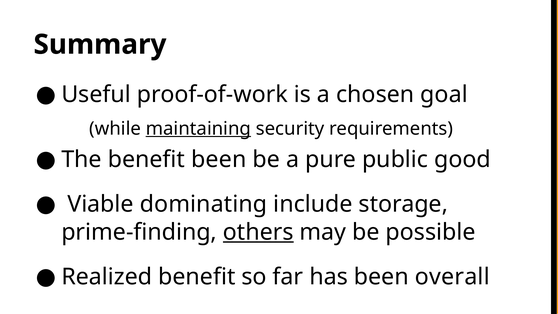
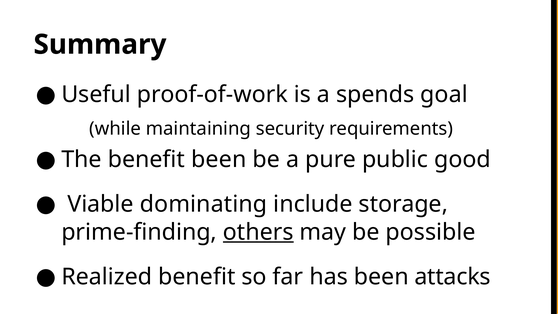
chosen: chosen -> spends
maintaining underline: present -> none
overall: overall -> attacks
